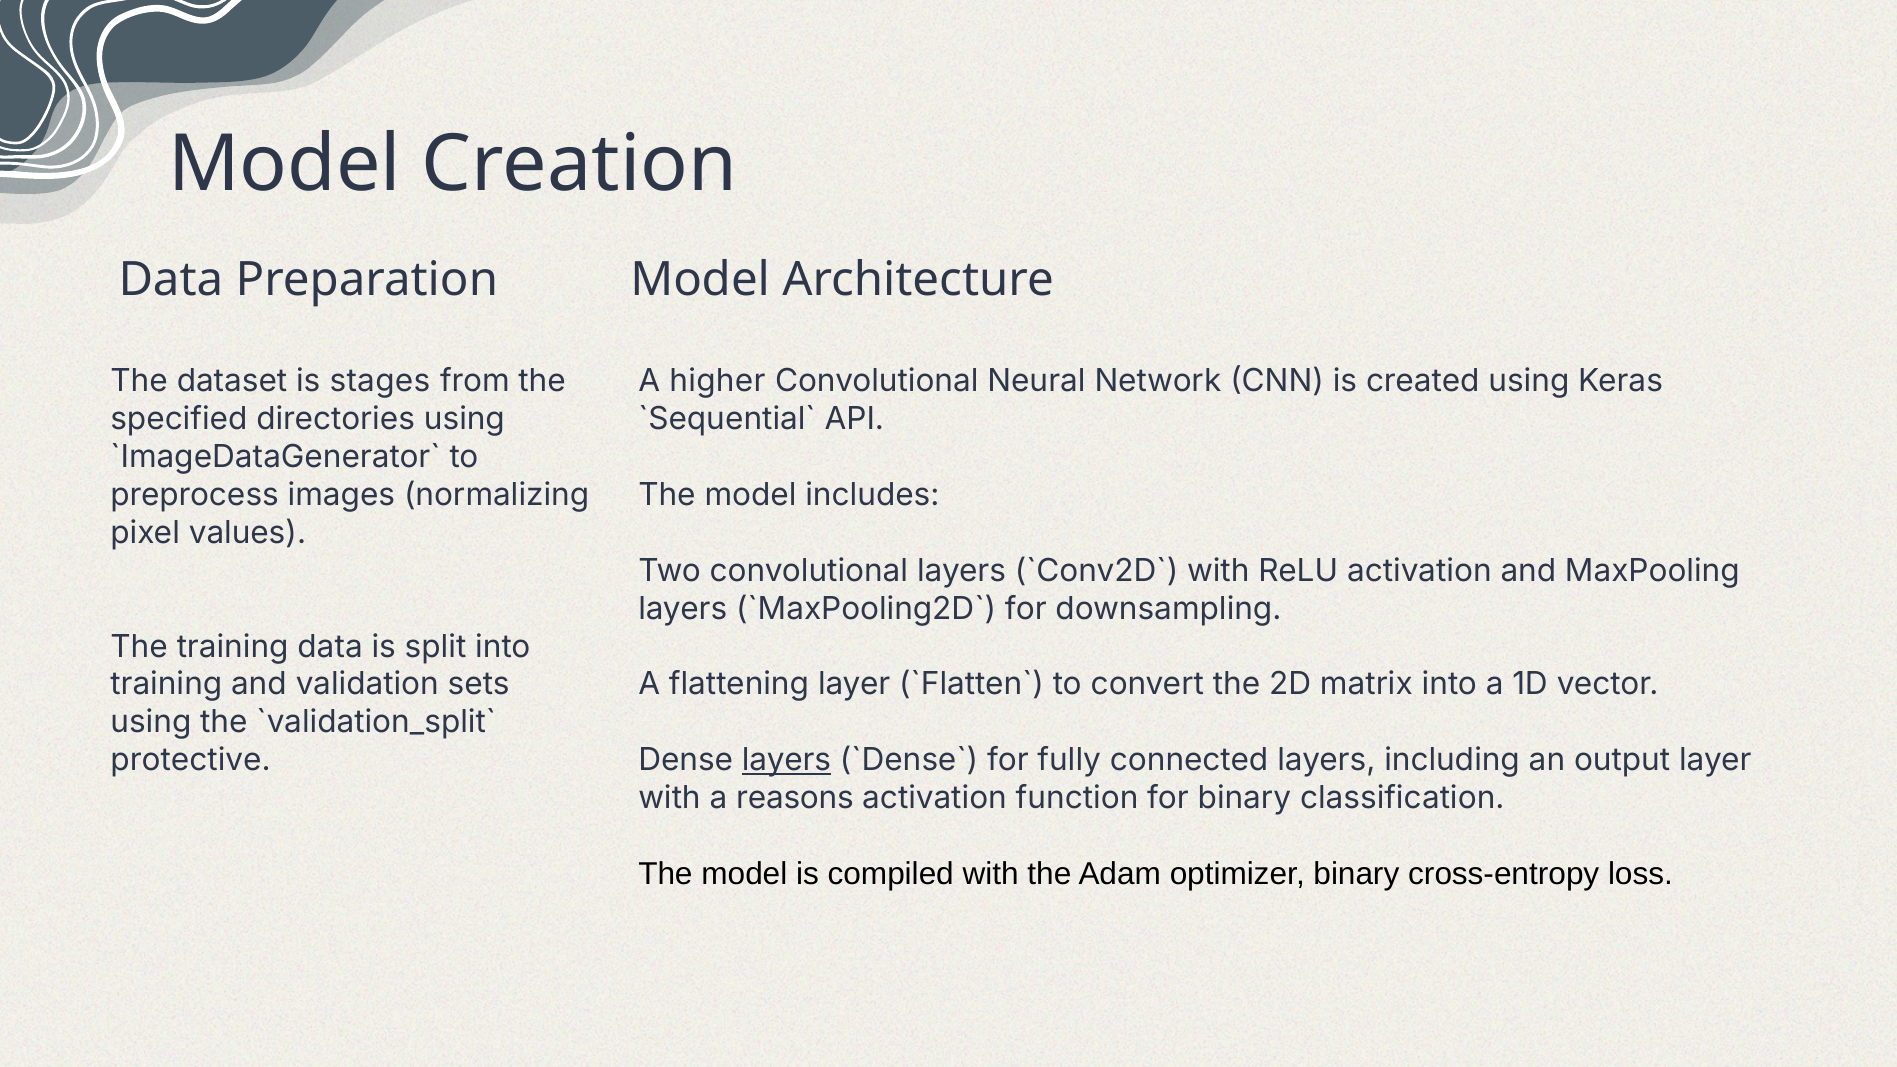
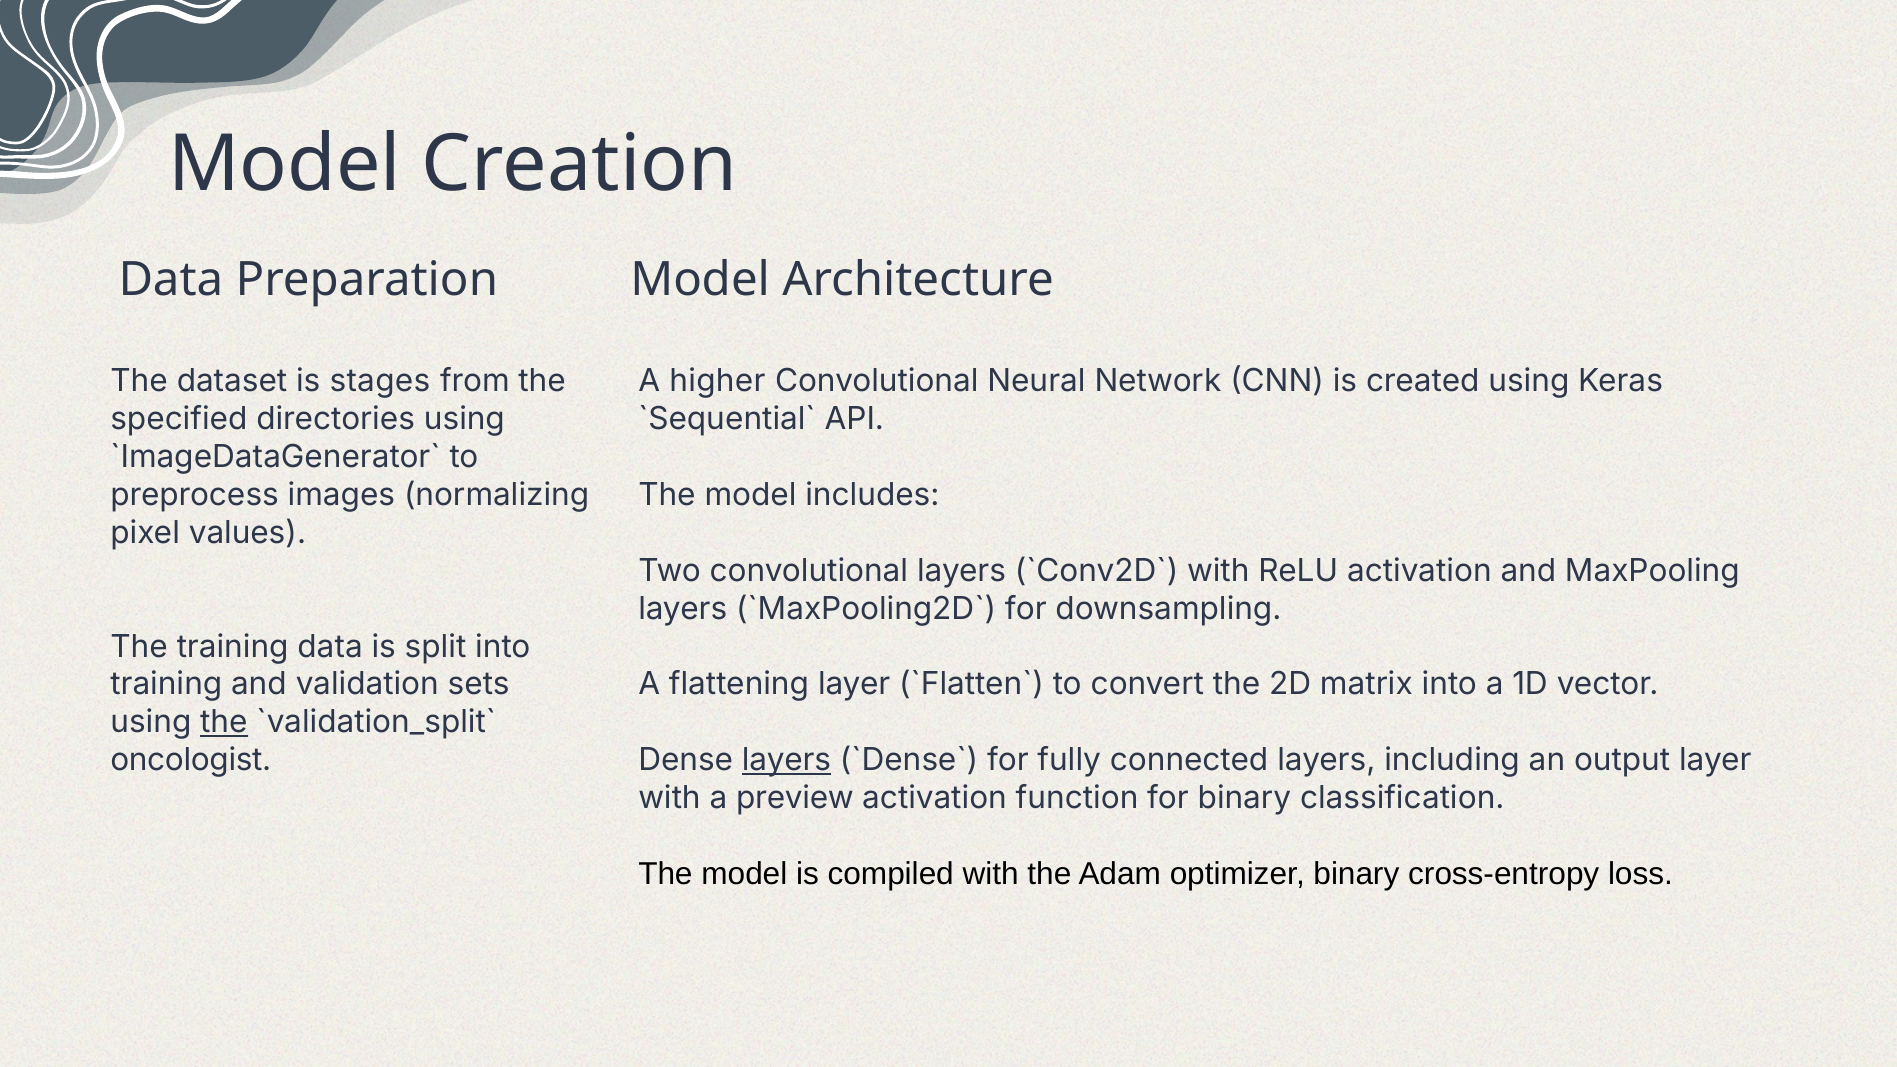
the at (224, 723) underline: none -> present
protective: protective -> oncologist
reasons: reasons -> preview
